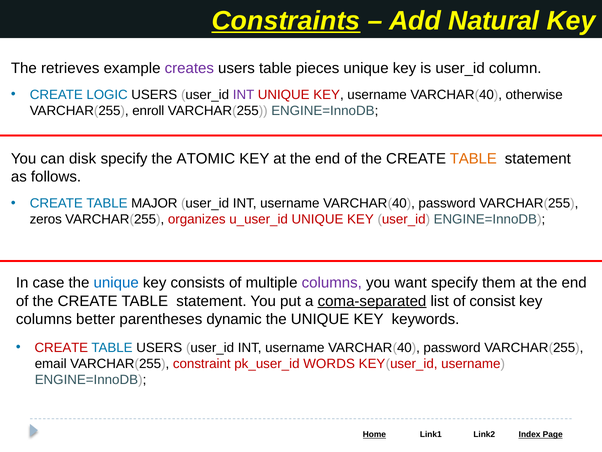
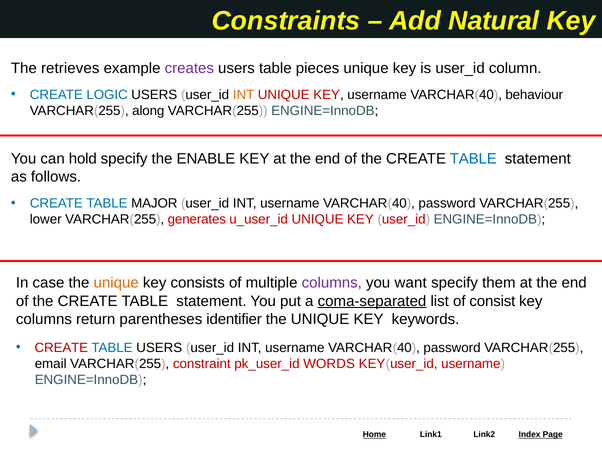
Constraints underline: present -> none
INT at (244, 95) colour: purple -> orange
otherwise: otherwise -> behaviour
enroll: enroll -> along
disk: disk -> hold
ATOMIC: ATOMIC -> ENABLE
TABLE at (473, 158) colour: orange -> blue
zeros: zeros -> lower
organizes: organizes -> generates
unique at (116, 283) colour: blue -> orange
better: better -> return
dynamic: dynamic -> identifier
